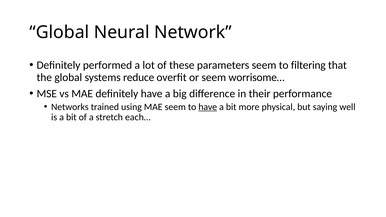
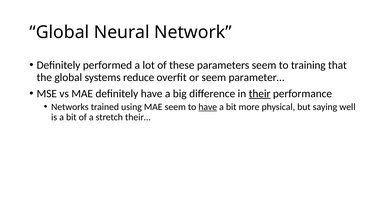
filtering: filtering -> training
worrisome…: worrisome… -> parameter…
their underline: none -> present
each…: each… -> their…
